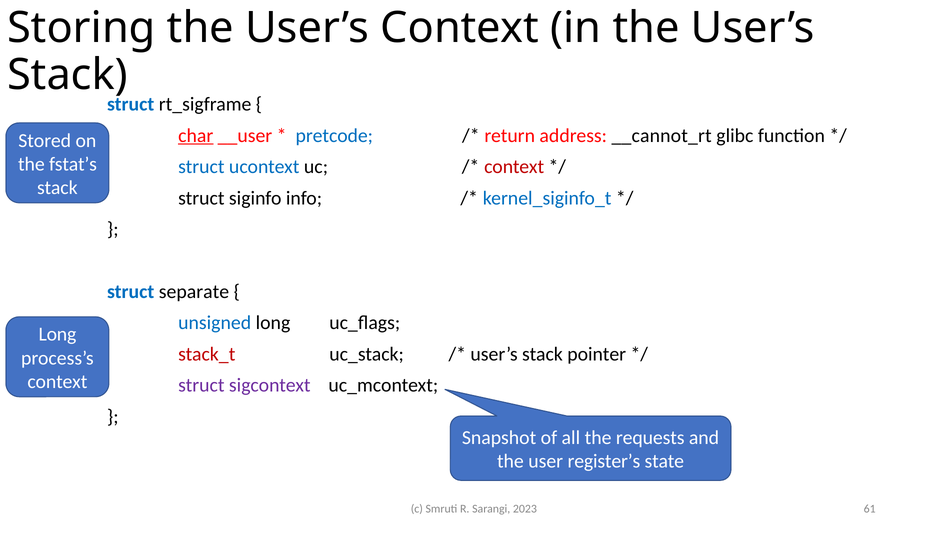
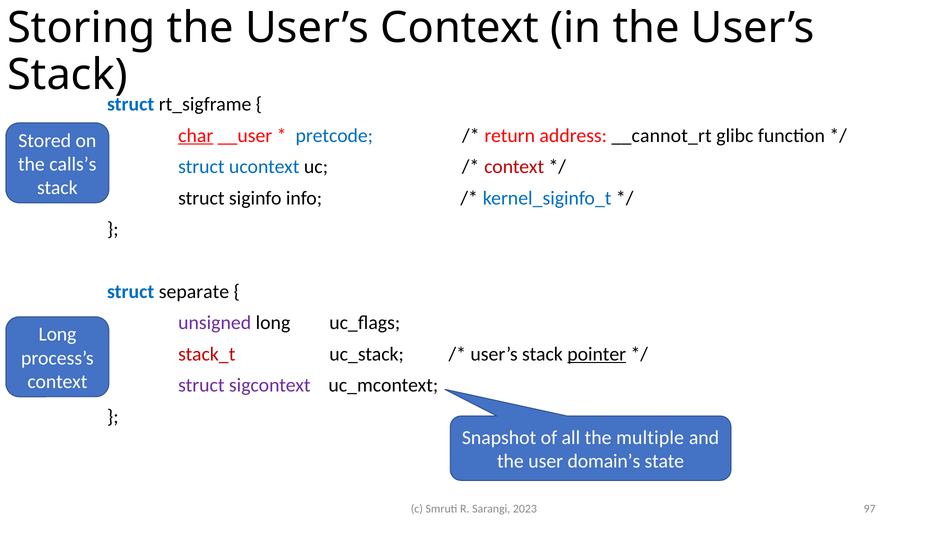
fstat’s: fstat’s -> calls’s
unsigned colour: blue -> purple
pointer underline: none -> present
requests: requests -> multiple
register’s: register’s -> domain’s
61: 61 -> 97
